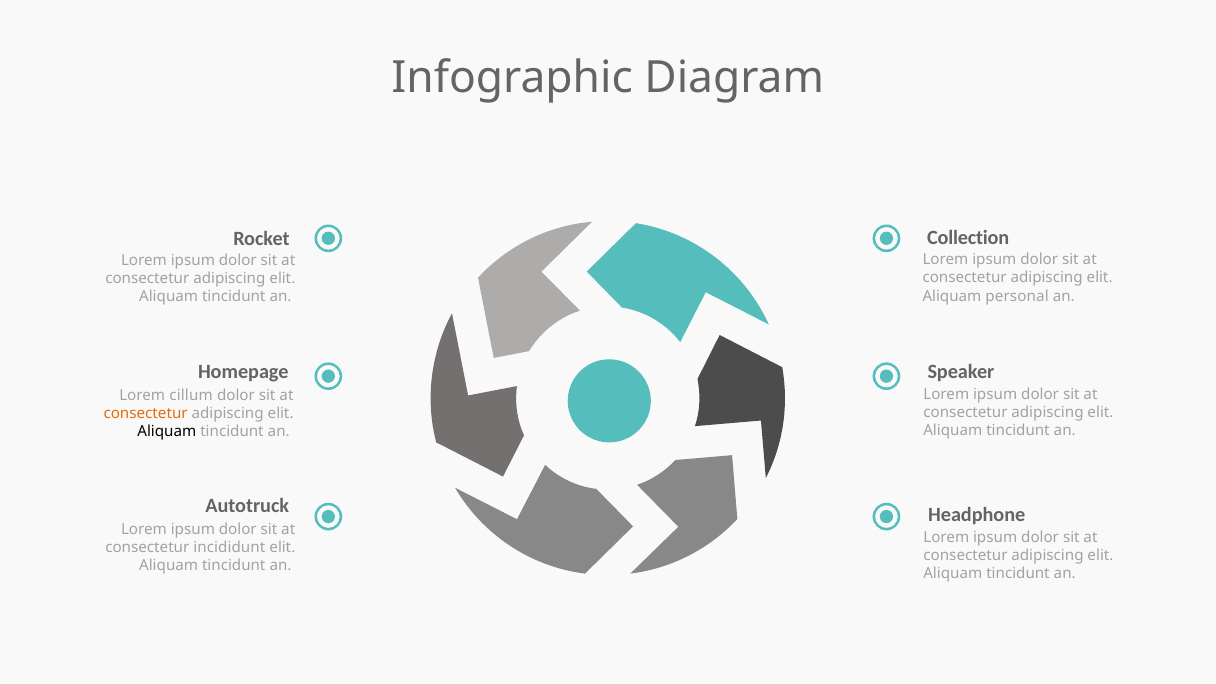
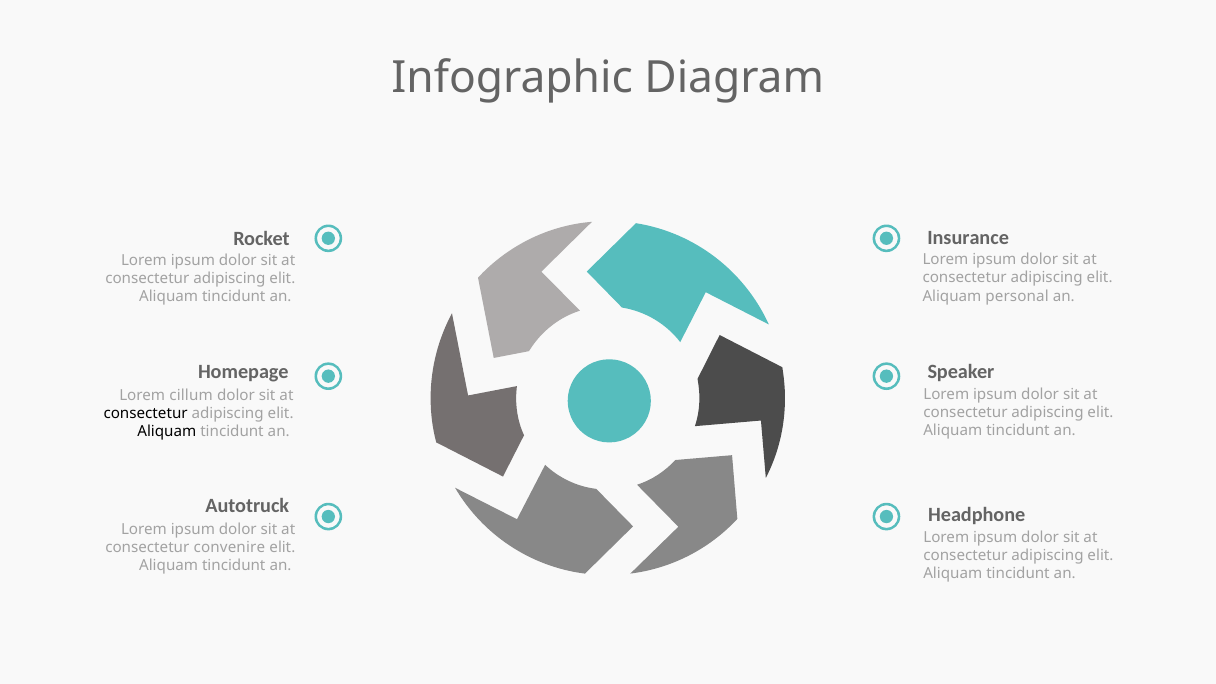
Collection: Collection -> Insurance
consectetur at (146, 414) colour: orange -> black
incididunt: incididunt -> convenire
